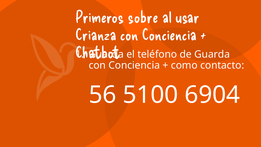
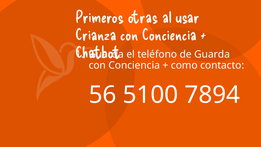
sobre: sobre -> otras
6904: 6904 -> 7894
